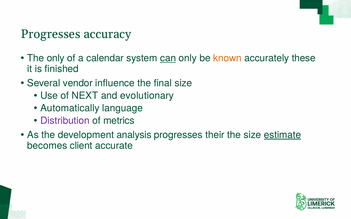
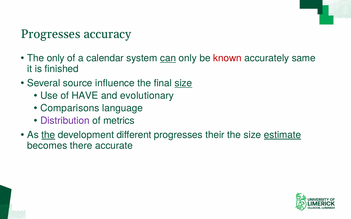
known colour: orange -> red
these: these -> same
vendor: vendor -> source
size at (183, 83) underline: none -> present
NEXT: NEXT -> HAVE
Automatically: Automatically -> Comparisons
the at (48, 135) underline: none -> present
analysis: analysis -> different
client: client -> there
